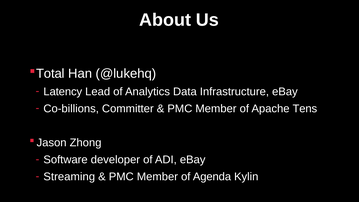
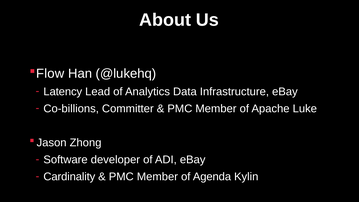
Total: Total -> Flow
Tens: Tens -> Luke
Streaming: Streaming -> Cardinality
